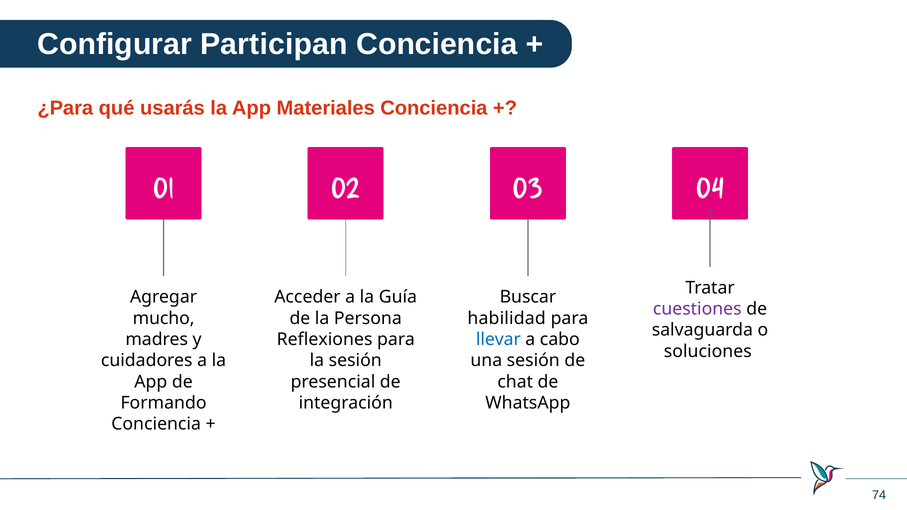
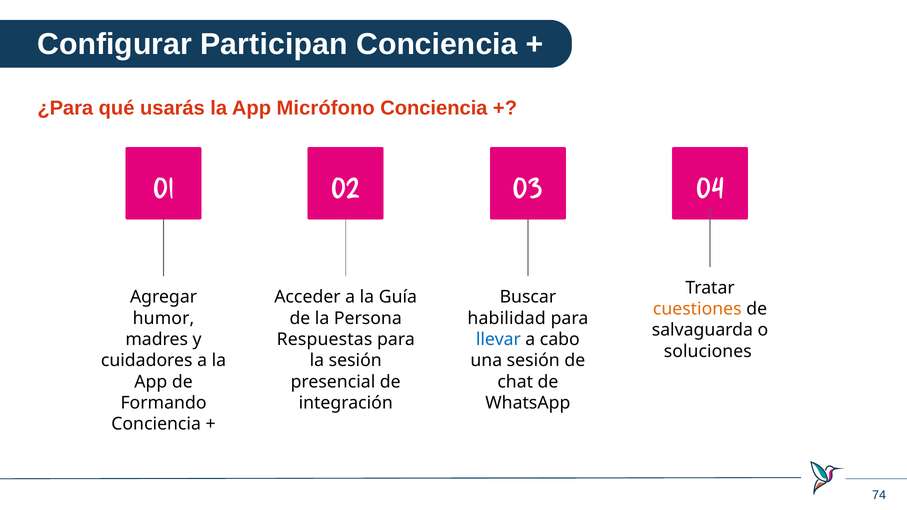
Materiales: Materiales -> Micrófono
cuestiones colour: purple -> orange
mucho: mucho -> humor
Reflexiones: Reflexiones -> Respuestas
